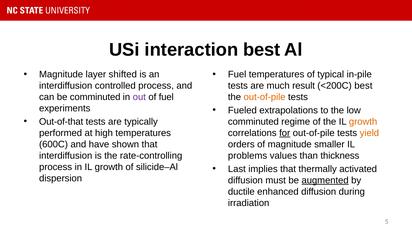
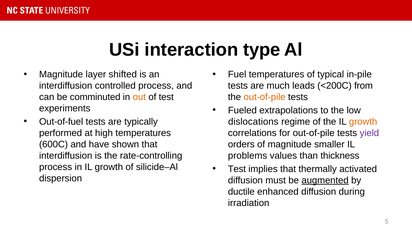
interaction best: best -> type
result: result -> leads
<200C best: best -> from
out colour: purple -> orange
of fuel: fuel -> test
Out-of-that: Out-of-that -> Out-of-fuel
comminuted at (253, 122): comminuted -> dislocations
for underline: present -> none
yield colour: orange -> purple
Last at (237, 169): Last -> Test
